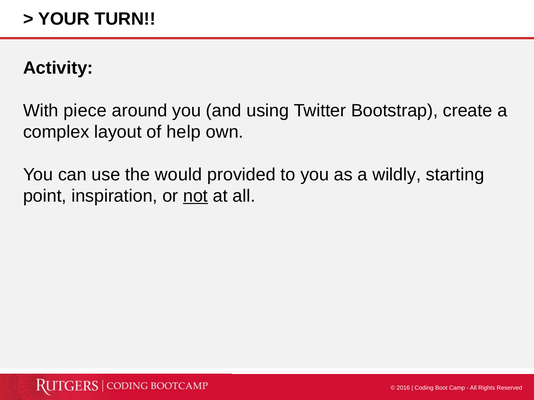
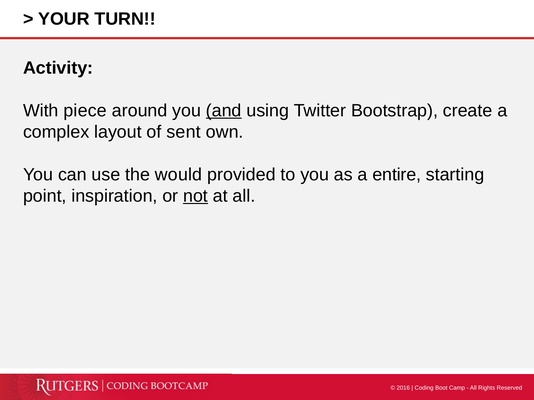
and underline: none -> present
help: help -> sent
wildly: wildly -> entire
